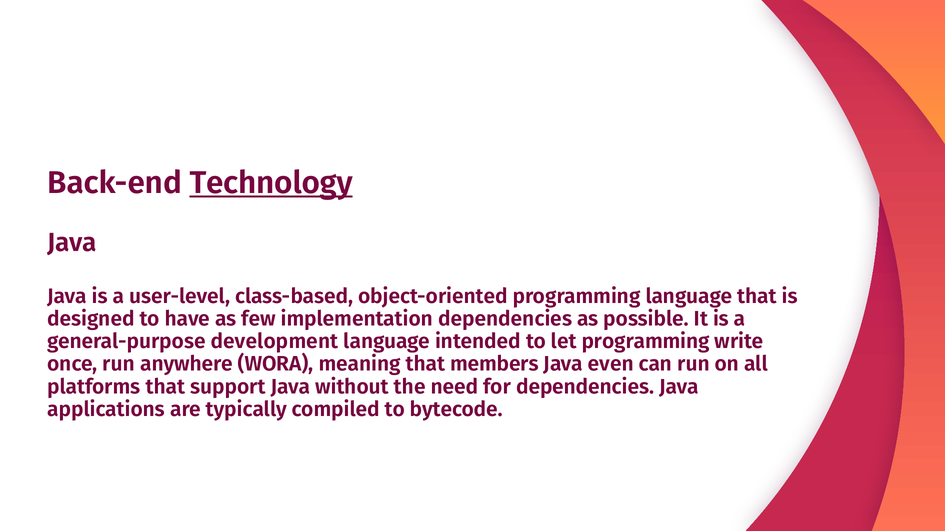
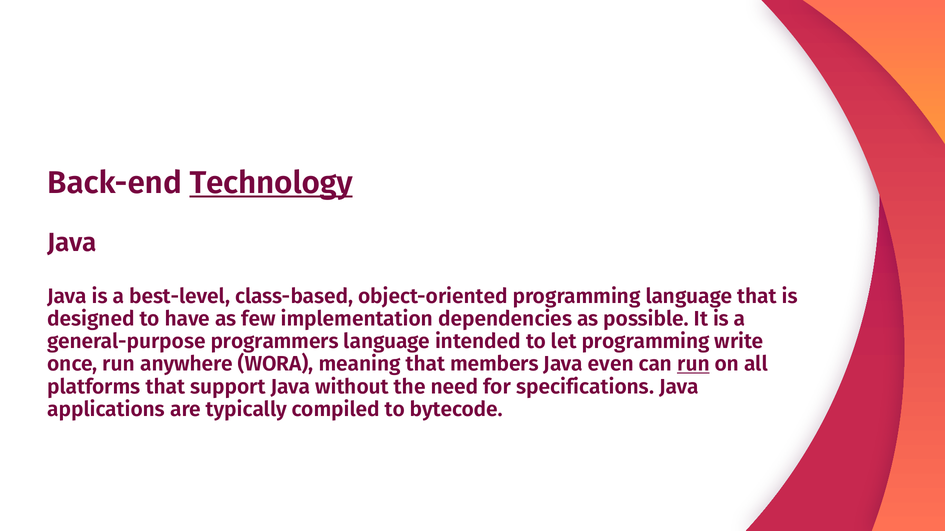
user-level: user-level -> best-level
development: development -> programmers
run at (693, 364) underline: none -> present
for dependencies: dependencies -> specifications
